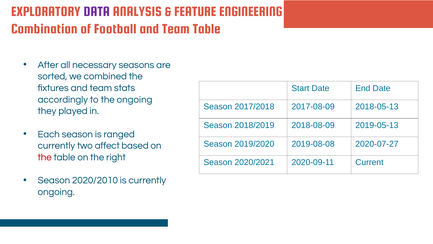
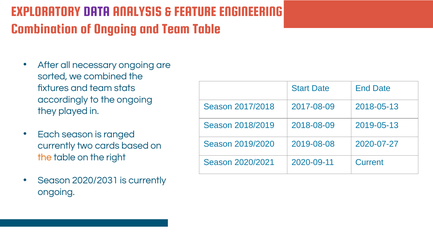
of Football: Football -> Ongoing
necessary seasons: seasons -> ongoing
affect: affect -> cards
the at (45, 157) colour: red -> orange
2020/2010: 2020/2010 -> 2020/2031
